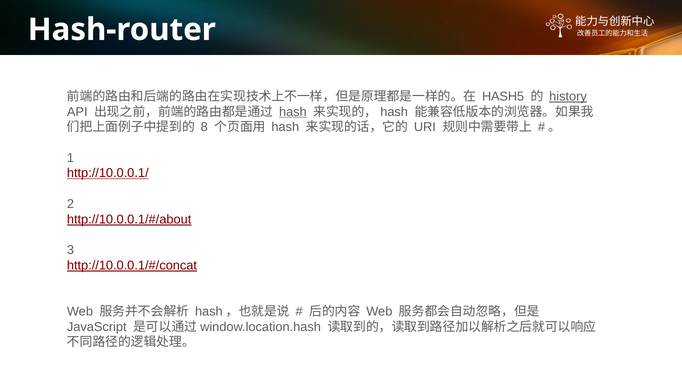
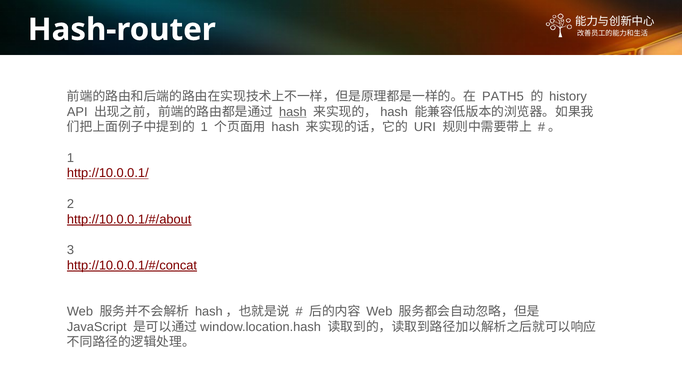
HASH5: HASH5 -> PATH5
history underline: present -> none
8 at (204, 127): 8 -> 1
